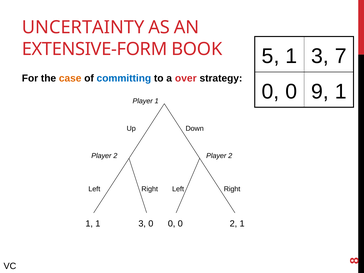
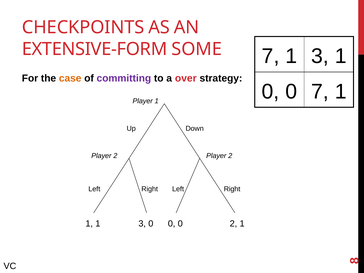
UNCERTAINTY: UNCERTAINTY -> CHECKPOINTS
BOOK: BOOK -> SOME
5 at (271, 56): 5 -> 7
3 7: 7 -> 1
committing colour: blue -> purple
0 9: 9 -> 7
